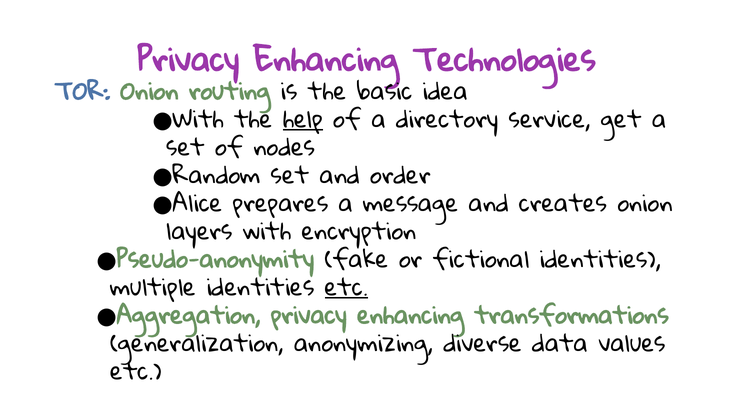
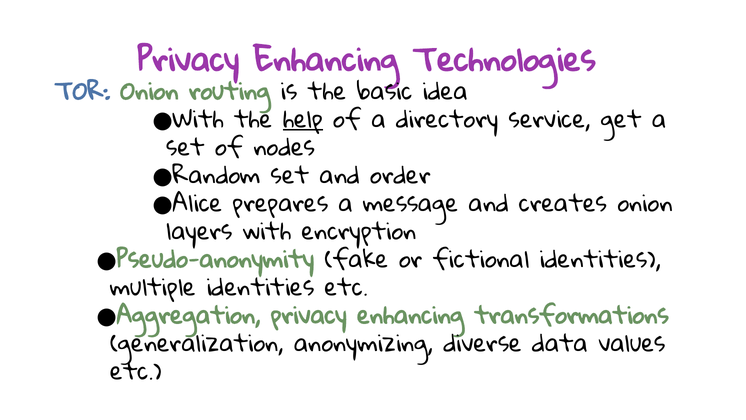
etc at (346, 288) underline: present -> none
